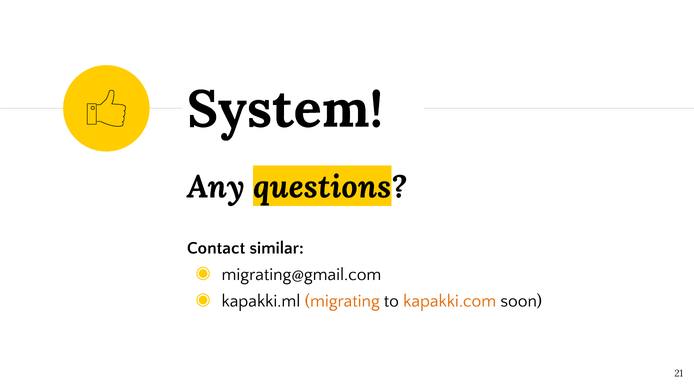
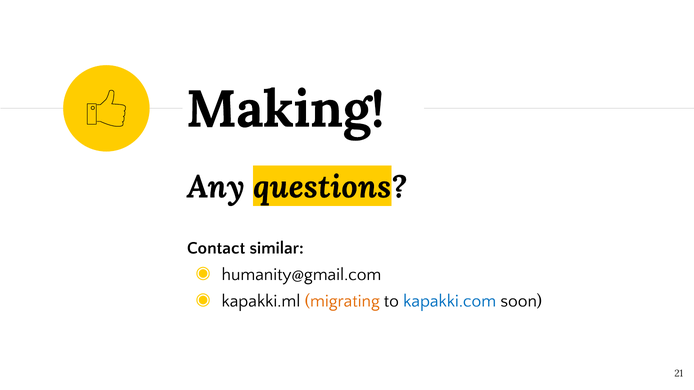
System: System -> Making
migrating@gmail.com: migrating@gmail.com -> humanity@gmail.com
kapakki.com colour: orange -> blue
